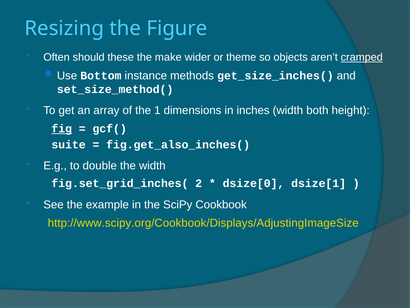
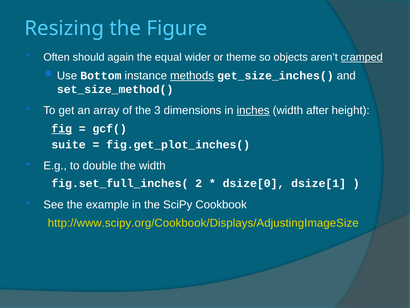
these: these -> again
make: make -> equal
methods underline: none -> present
1: 1 -> 3
inches underline: none -> present
both: both -> after
fig.get_also_inches(: fig.get_also_inches( -> fig.get_plot_inches(
fig.set_grid_inches(: fig.set_grid_inches( -> fig.set_full_inches(
